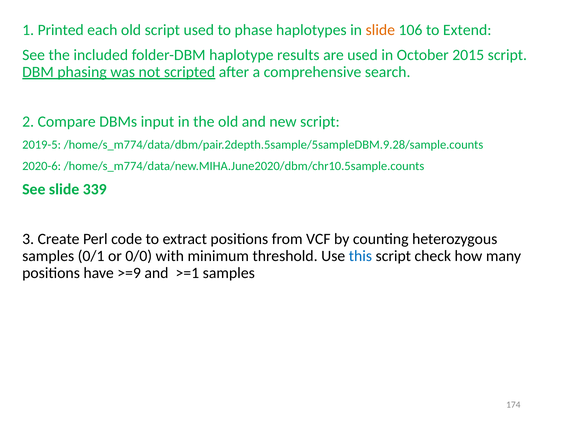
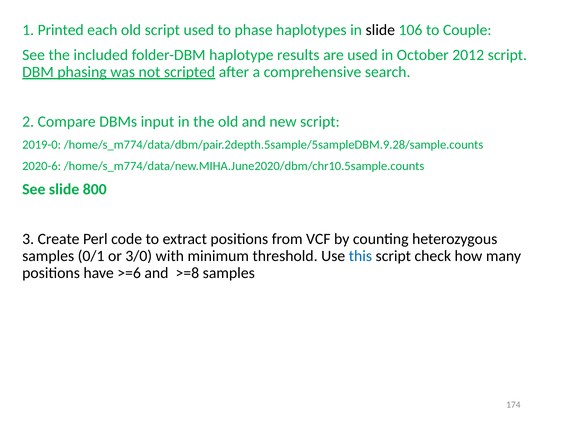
slide at (380, 30) colour: orange -> black
Extend: Extend -> Couple
2015: 2015 -> 2012
2019-5: 2019-5 -> 2019-0
339: 339 -> 800
0/0: 0/0 -> 3/0
>=9: >=9 -> >=6
>=1: >=1 -> >=8
